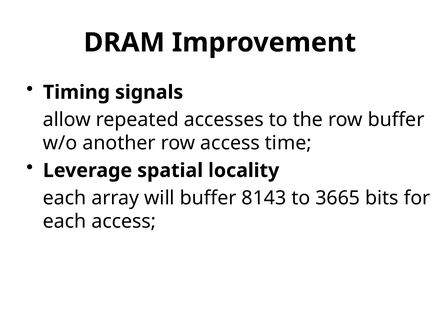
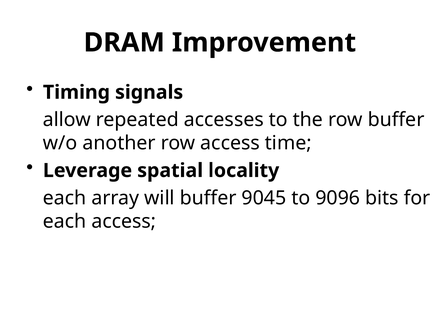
8143: 8143 -> 9045
3665: 3665 -> 9096
